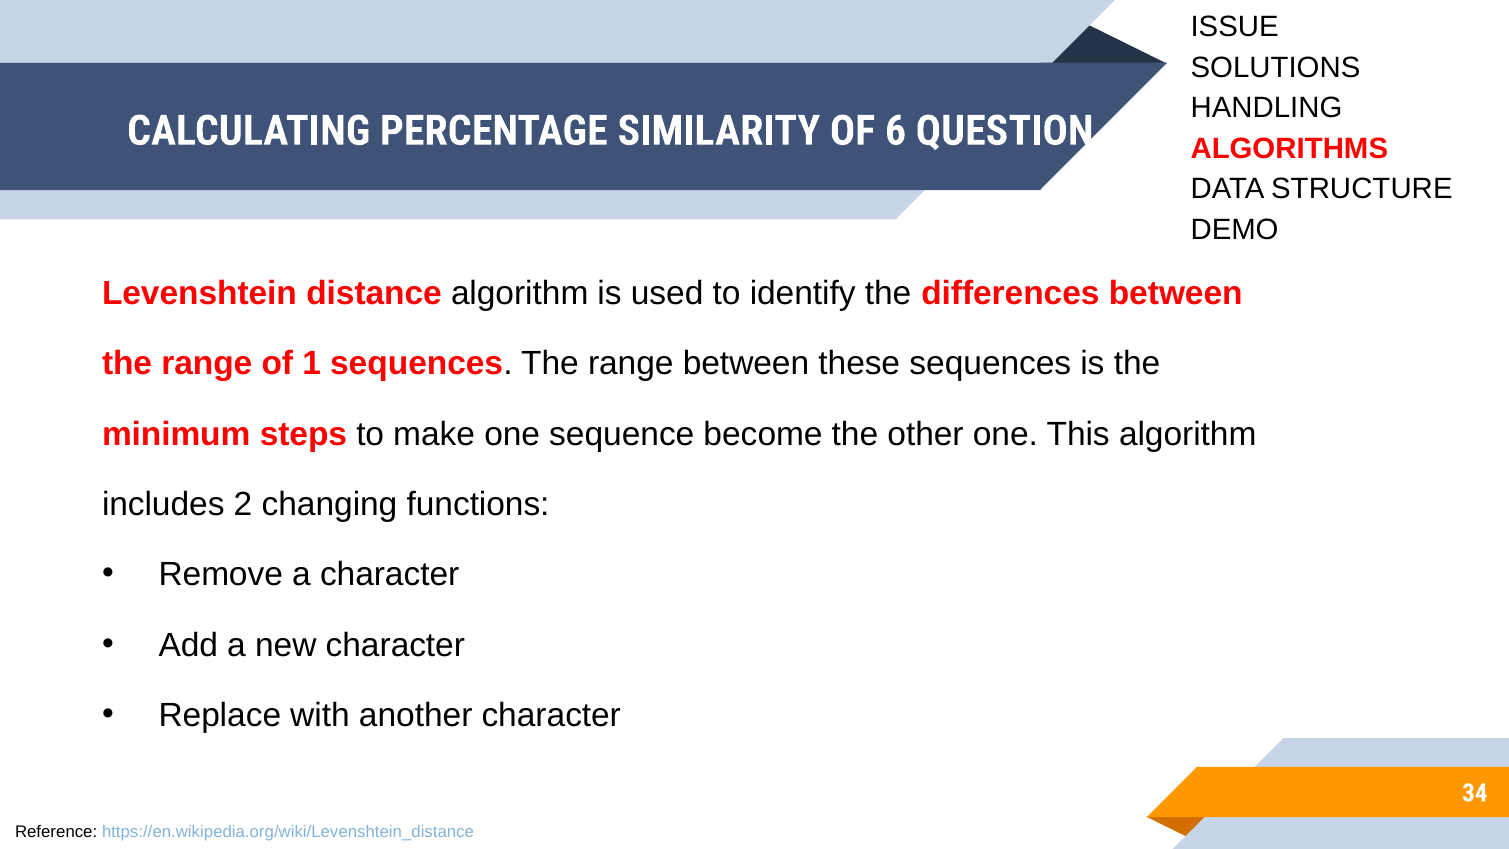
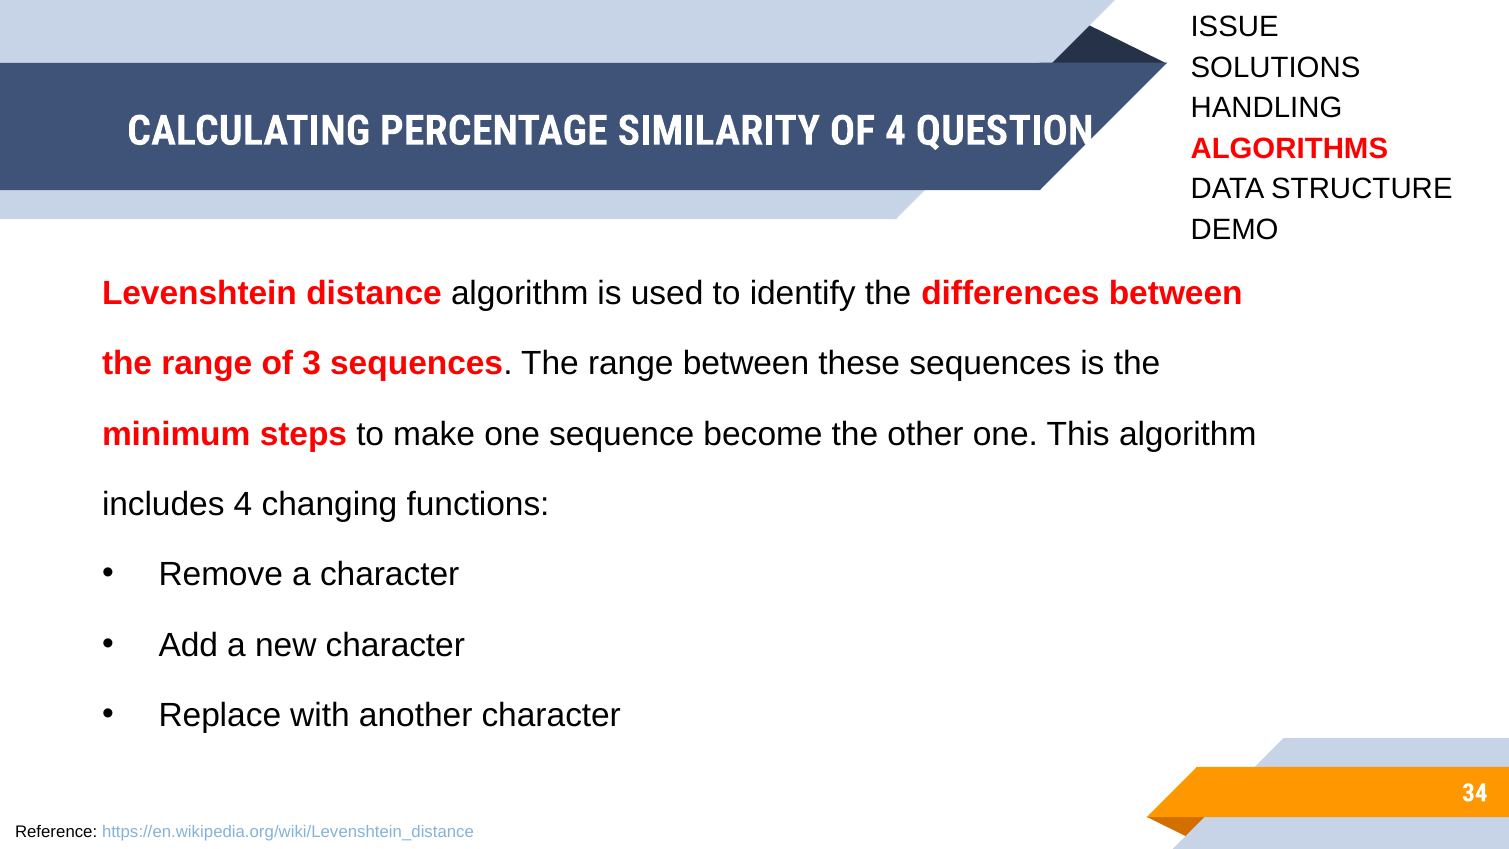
OF 6: 6 -> 4
1: 1 -> 3
includes 2: 2 -> 4
